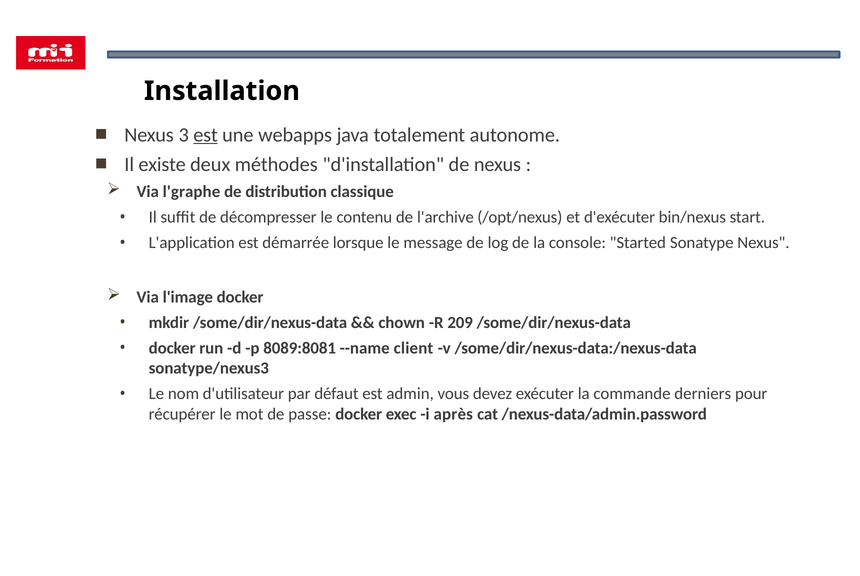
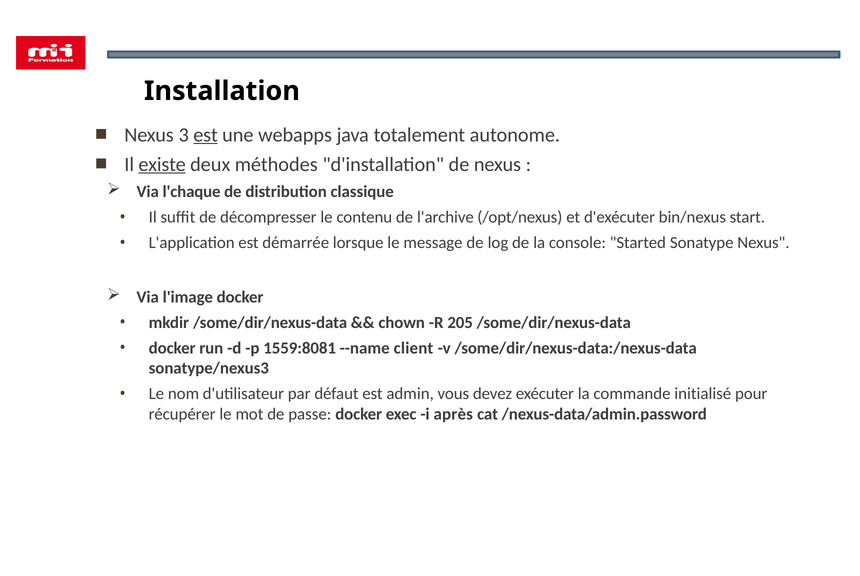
existe underline: none -> present
l'graphe: l'graphe -> l'chaque
209: 209 -> 205
8089:8081: 8089:8081 -> 1559:8081
derniers: derniers -> initialisé
